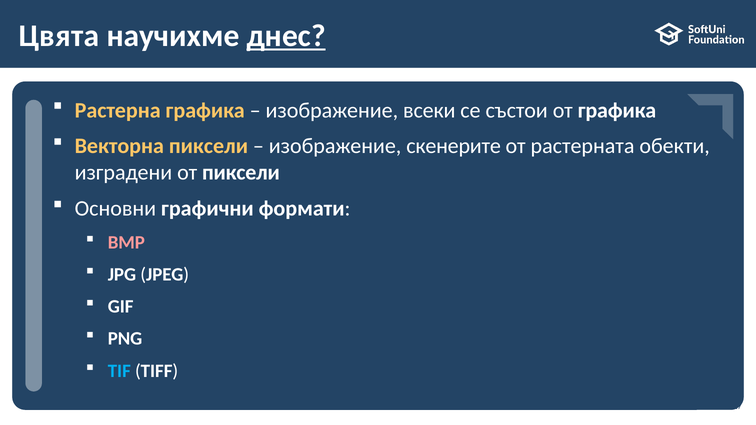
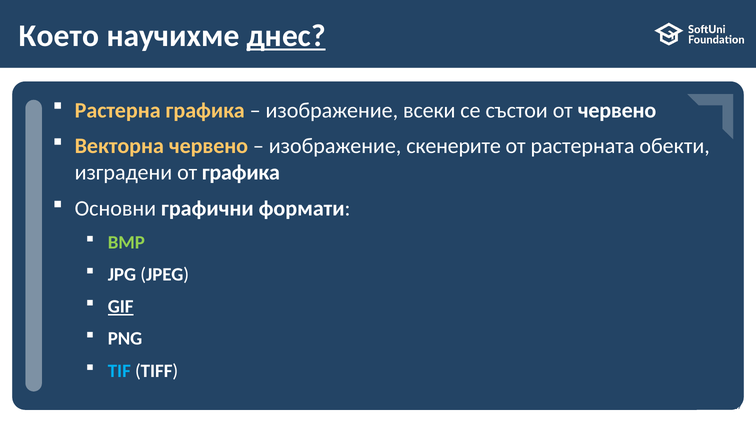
Цвята: Цвята -> Което
от графика: графика -> червено
Векторна пиксели: пиксели -> червено
от пиксели: пиксели -> графика
BMP colour: pink -> light green
GIF underline: none -> present
